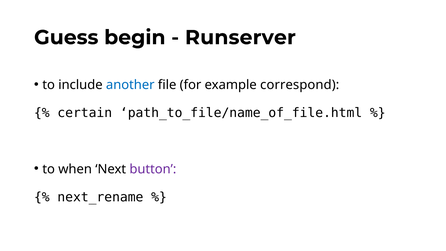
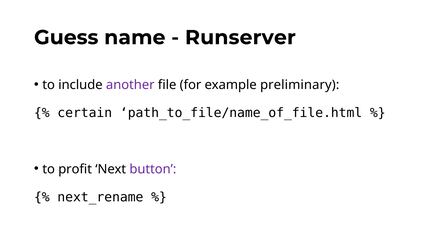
begin: begin -> name
another colour: blue -> purple
correspond: correspond -> preliminary
when: when -> profit
